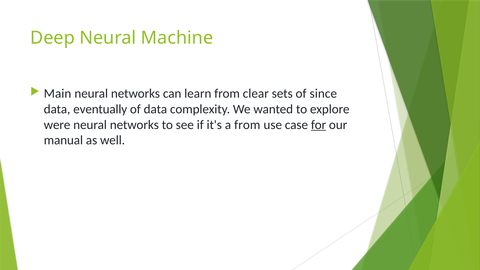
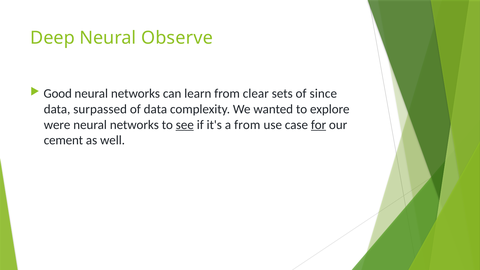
Machine: Machine -> Observe
Main: Main -> Good
eventually: eventually -> surpassed
see underline: none -> present
manual: manual -> cement
